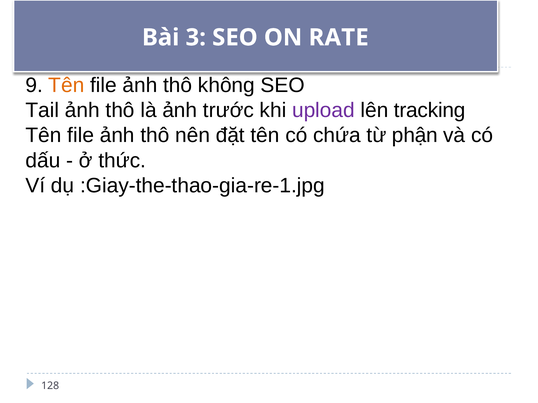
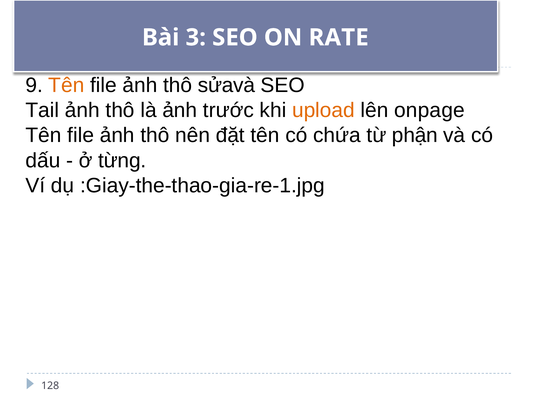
không: không -> sửavà
upload colour: purple -> orange
tracking: tracking -> onpage
thức: thức -> từng
